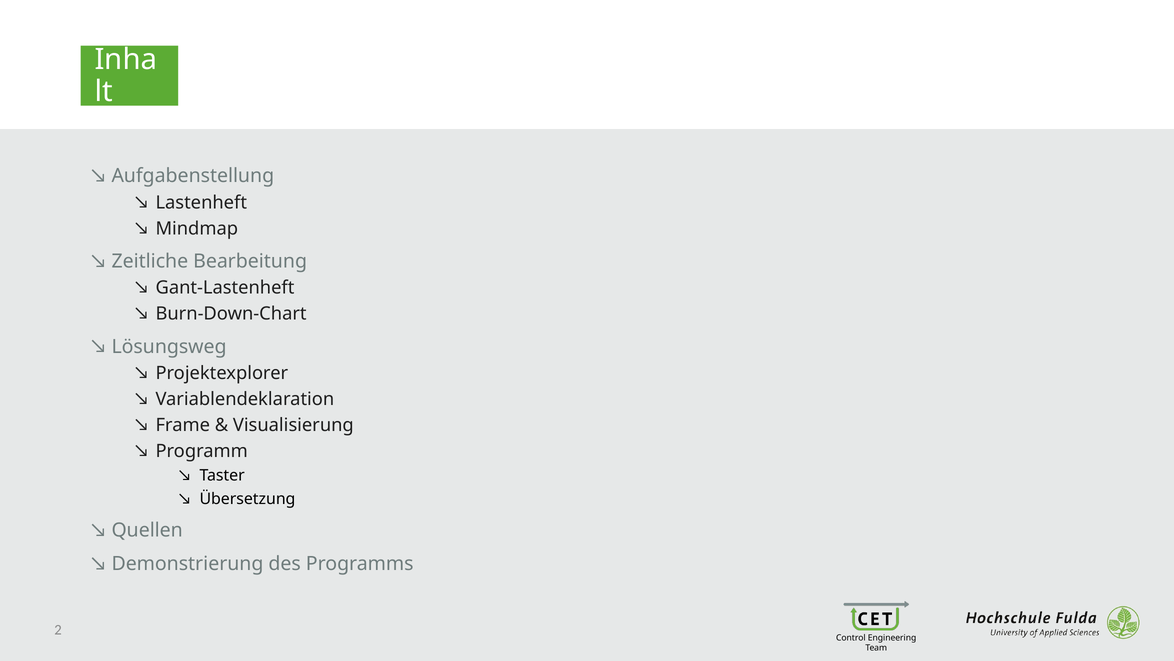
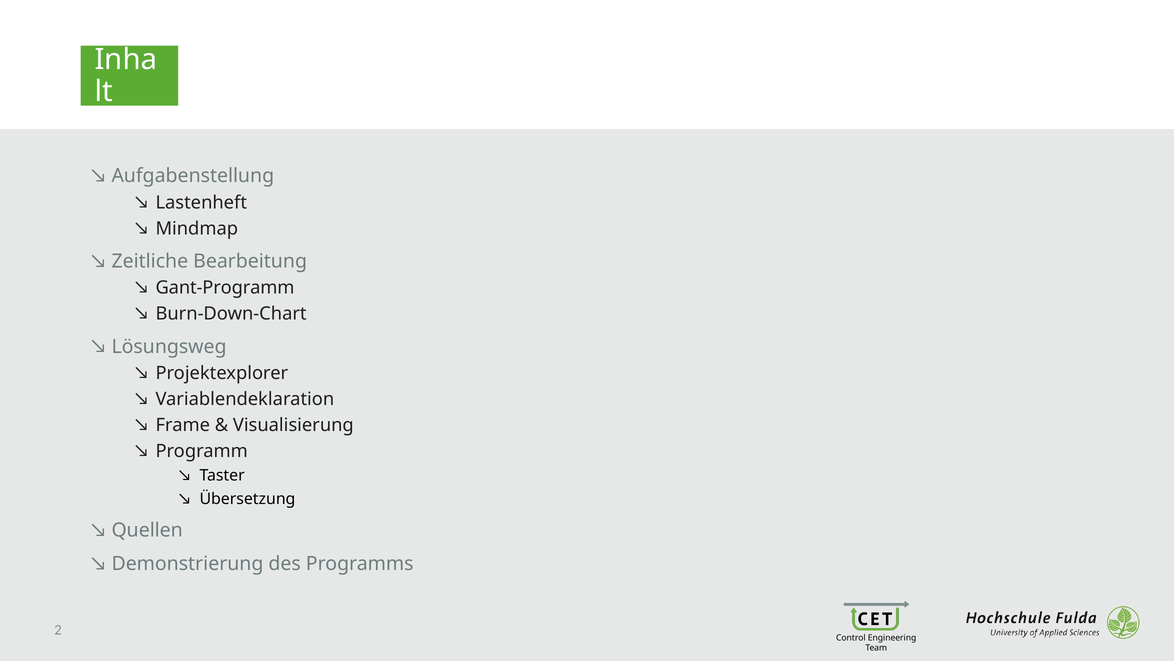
Gant-Lastenheft: Gant-Lastenheft -> Gant-Programm
